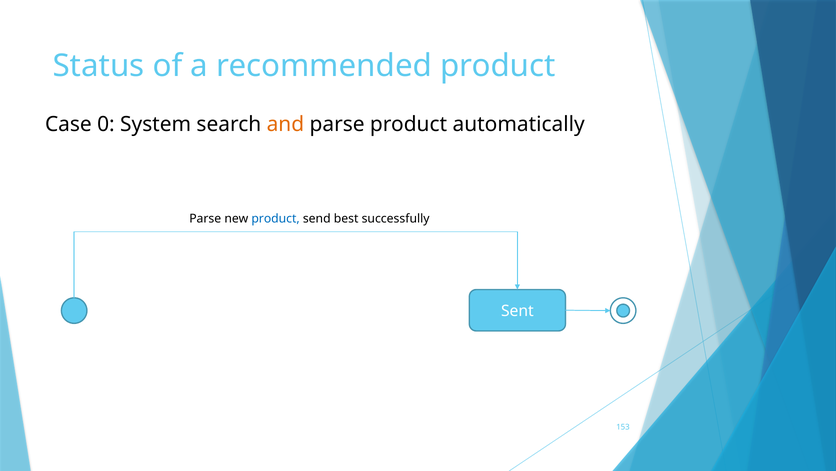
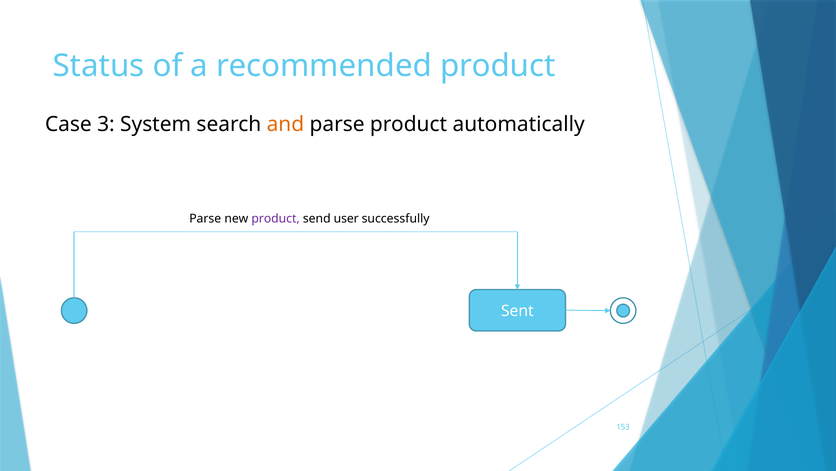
0: 0 -> 3
product at (276, 219) colour: blue -> purple
best: best -> user
